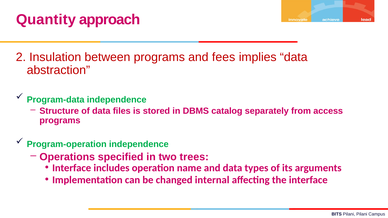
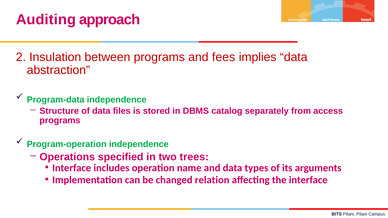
Quantity: Quantity -> Auditing
internal: internal -> relation
